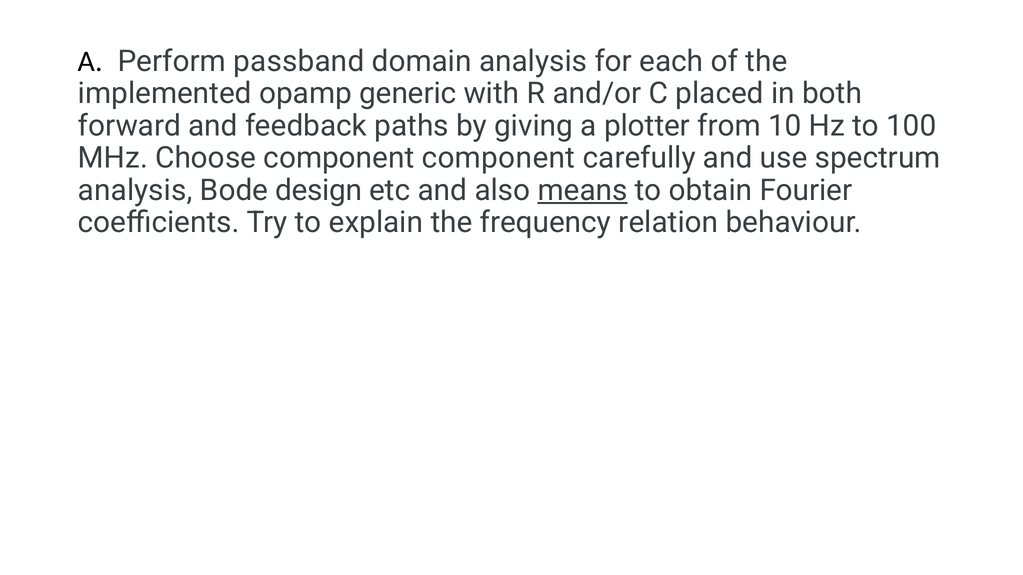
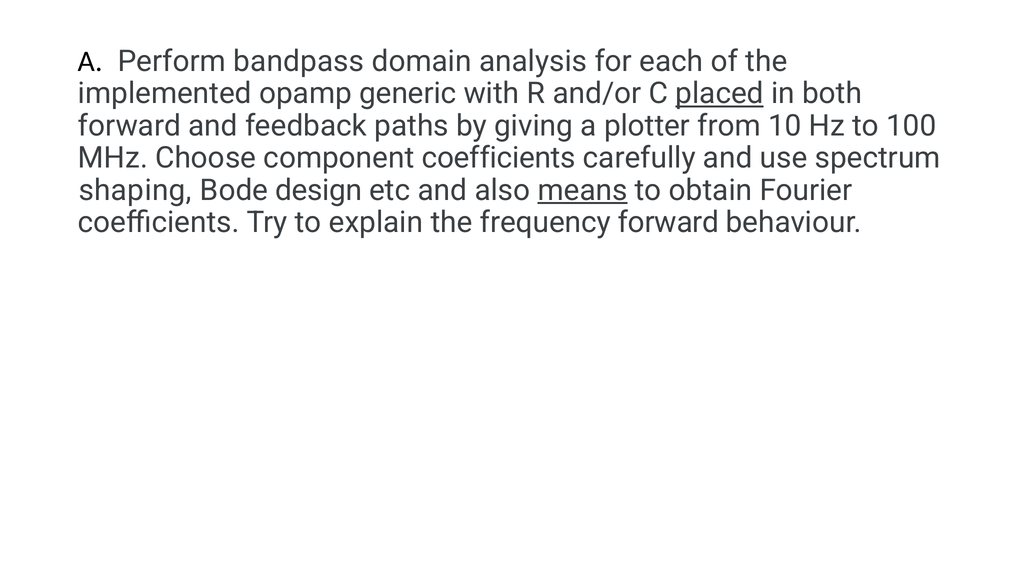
passband: passband -> bandpass
placed underline: none -> present
component component: component -> coefficients
analysis at (135, 190): analysis -> shaping
frequency relation: relation -> forward
